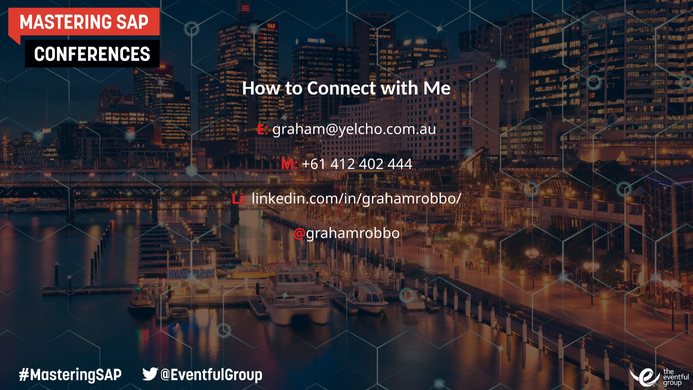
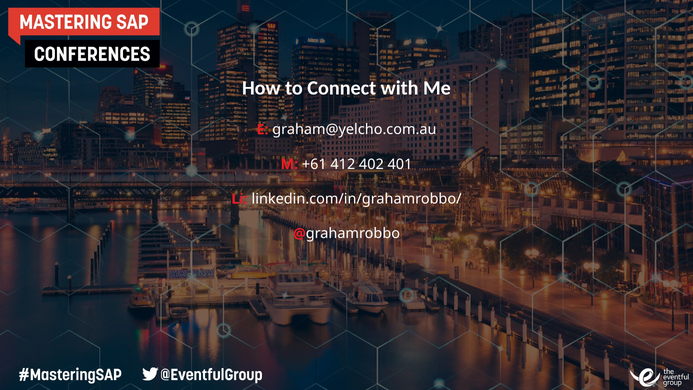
444: 444 -> 401
